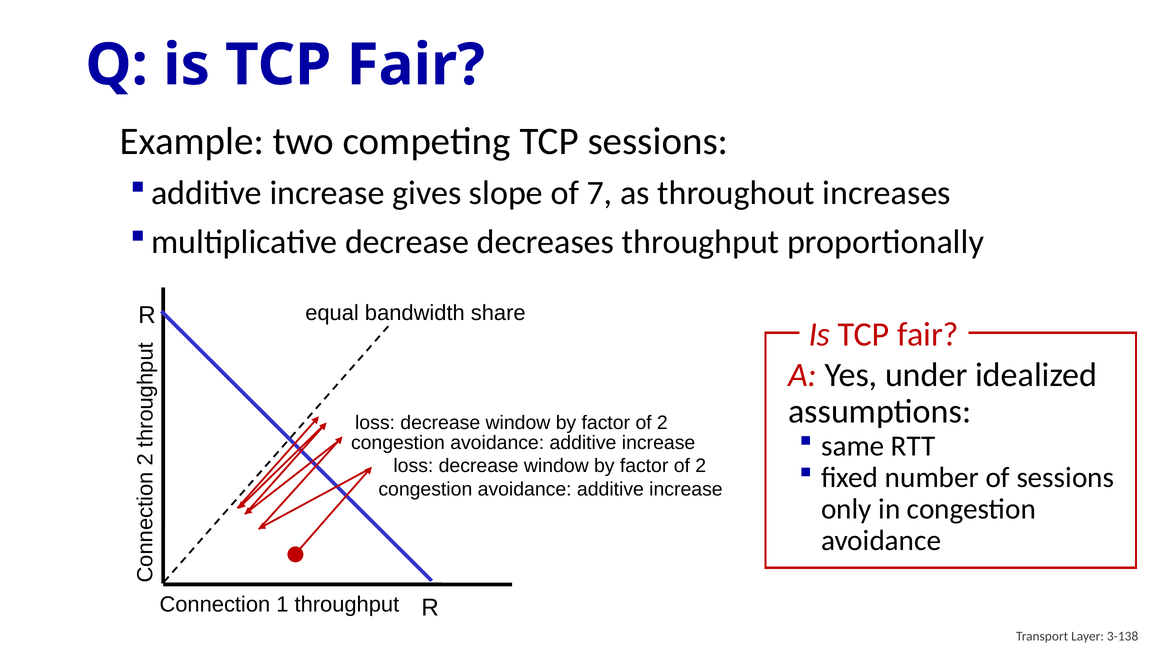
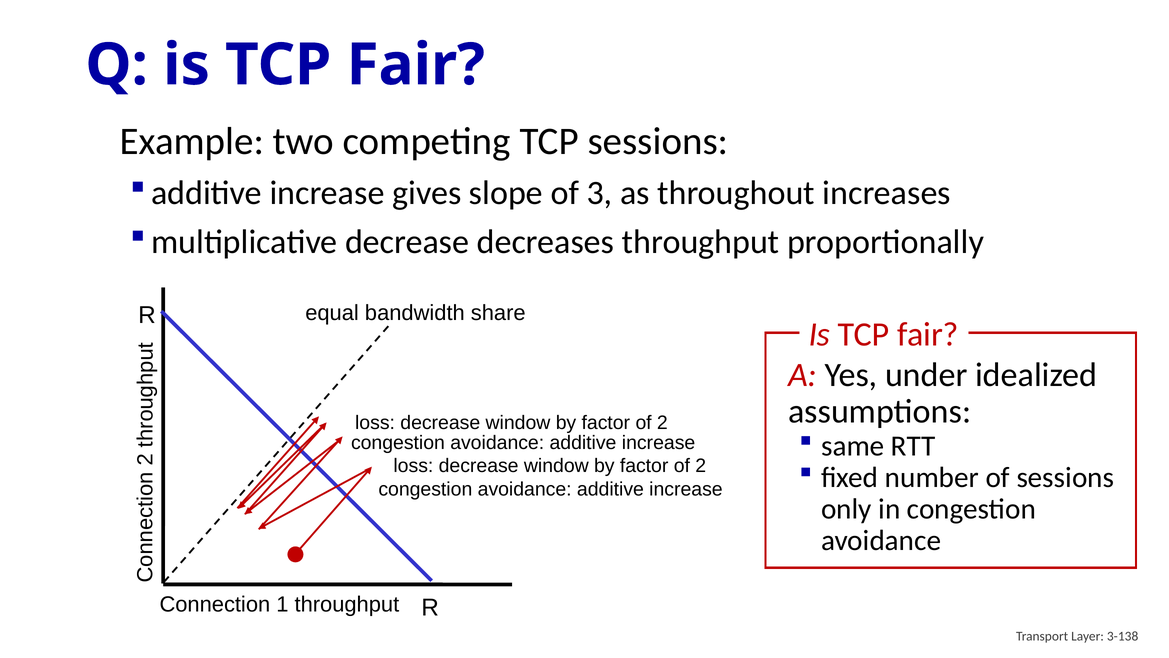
7: 7 -> 3
